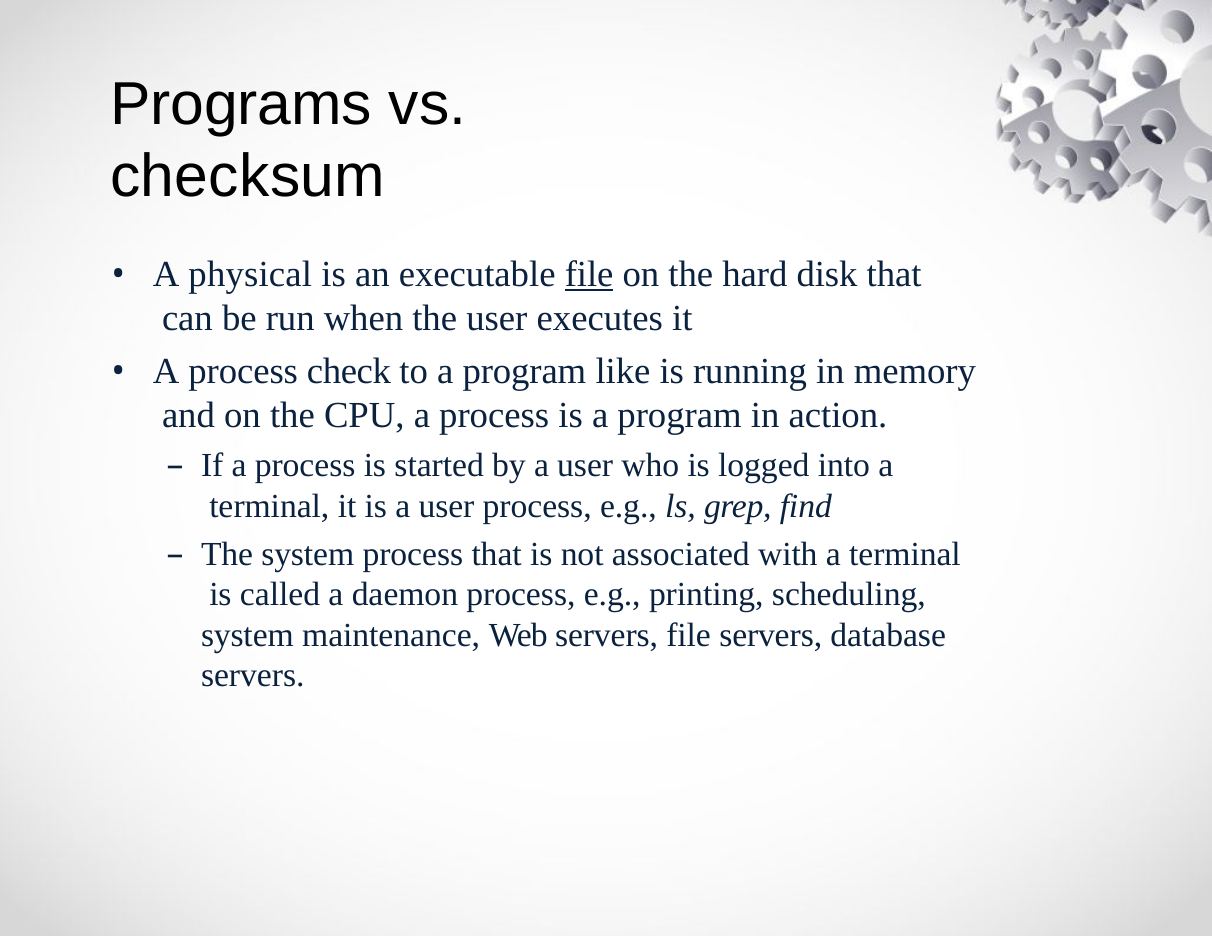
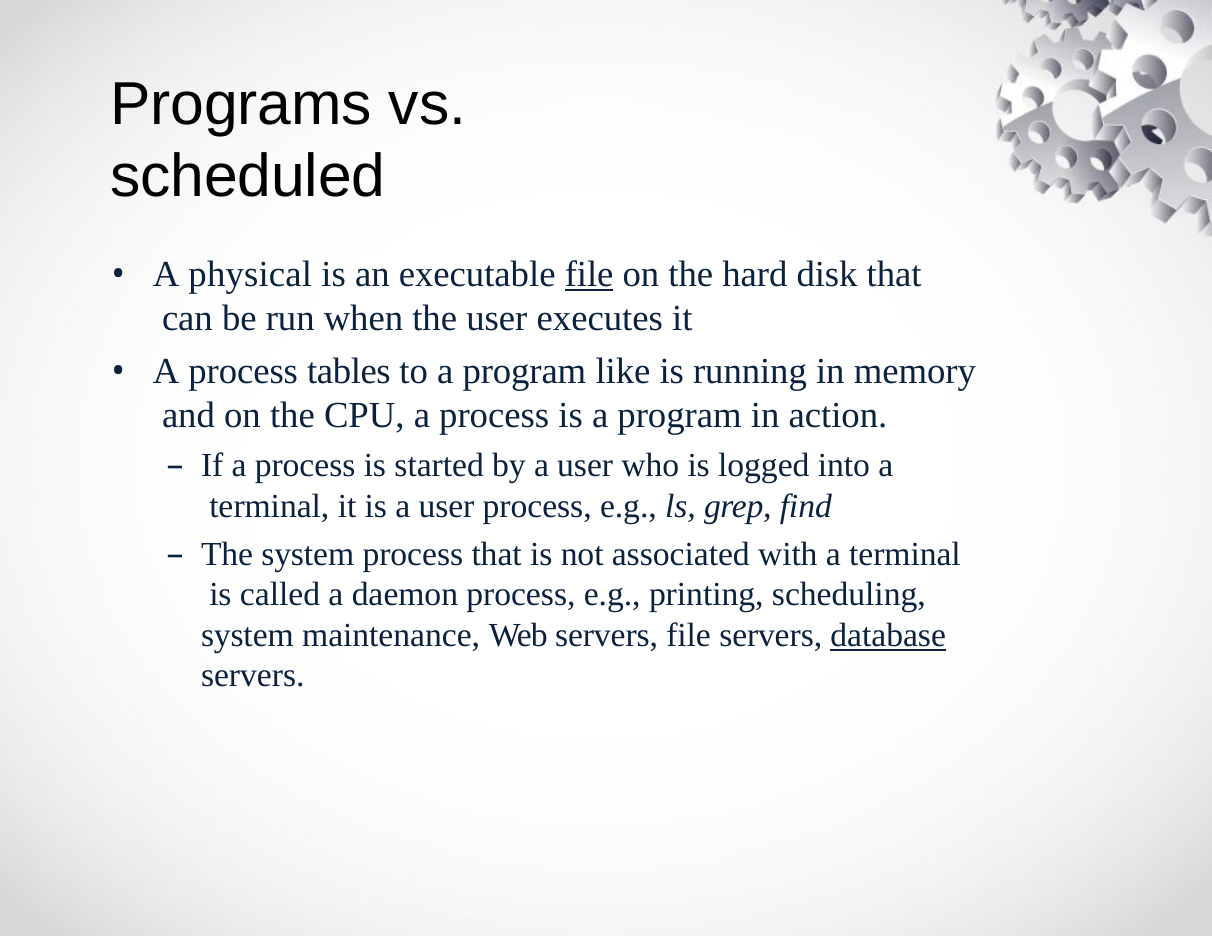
checksum: checksum -> scheduled
check: check -> tables
database underline: none -> present
